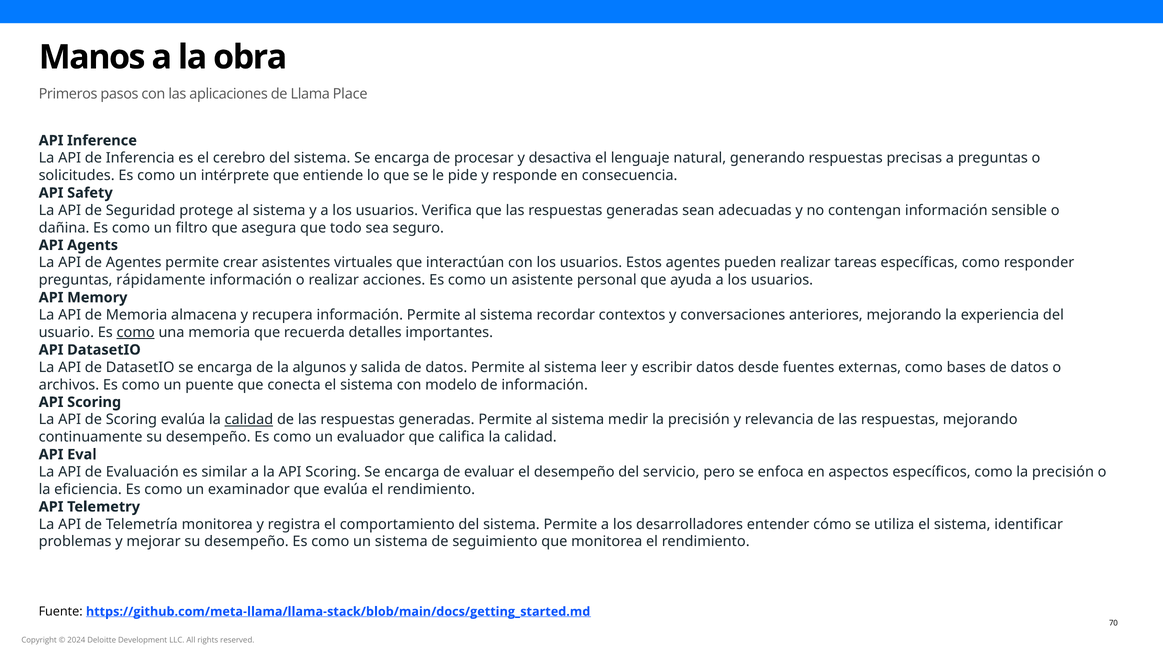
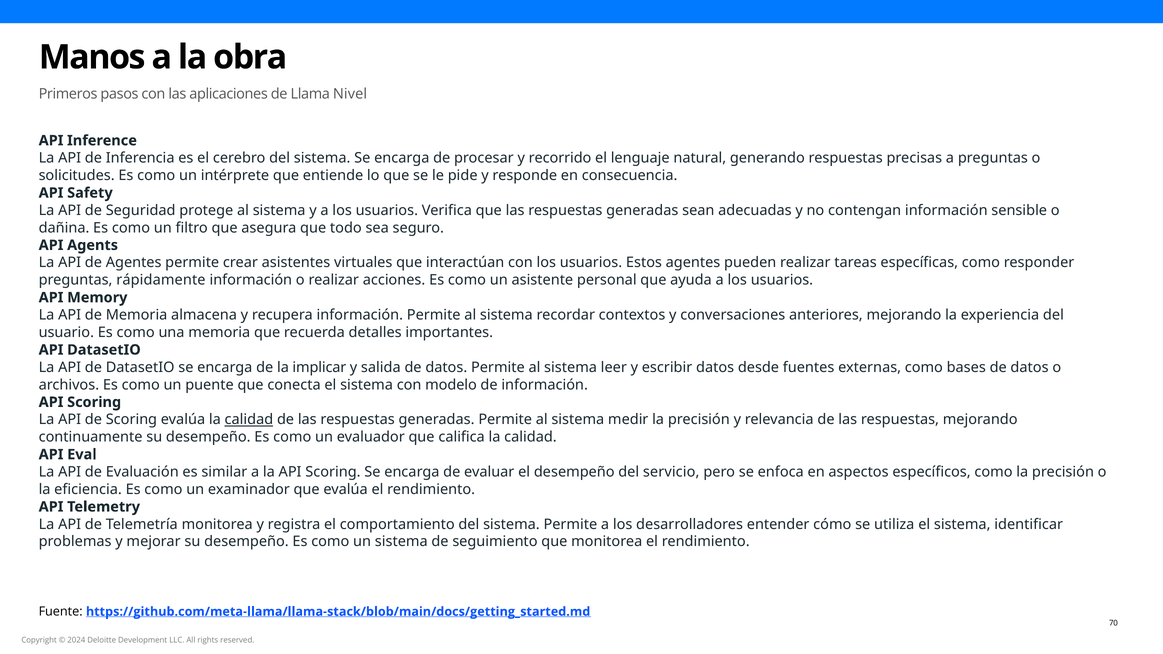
Place: Place -> Nivel
desactiva: desactiva -> recorrido
como at (136, 332) underline: present -> none
algunos: algunos -> implicar
